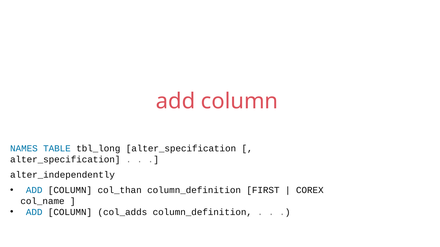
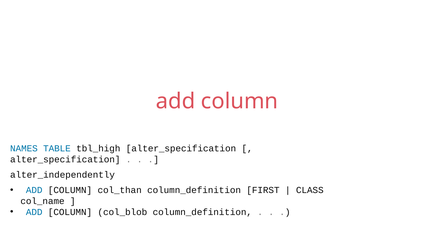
tbl_long: tbl_long -> tbl_high
COREX: COREX -> CLASS
col_adds: col_adds -> col_blob
